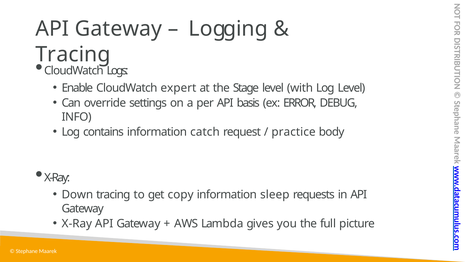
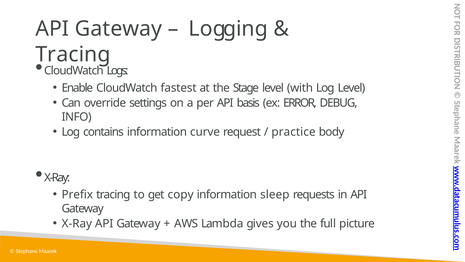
expert: expert -> fastest
catch: catch -> curve
Down: Down -> Prefix
